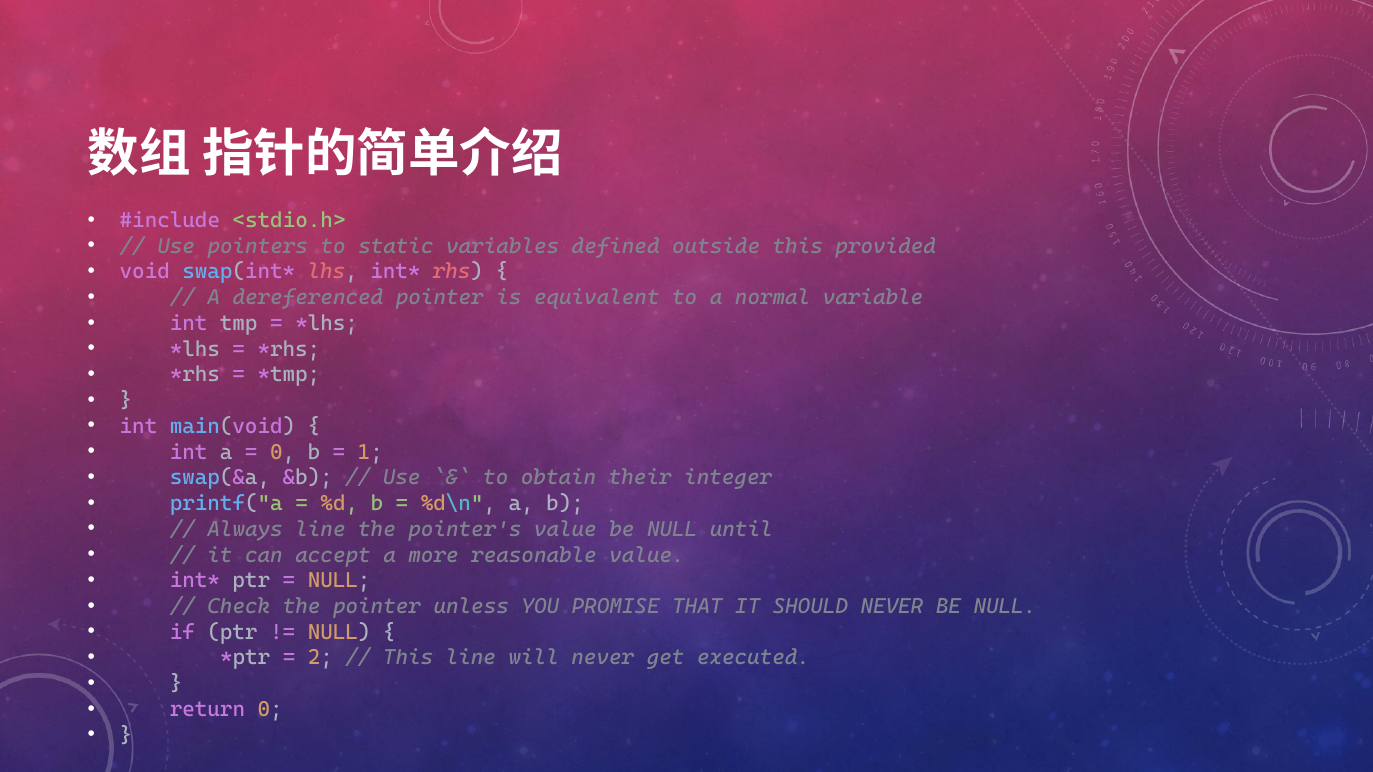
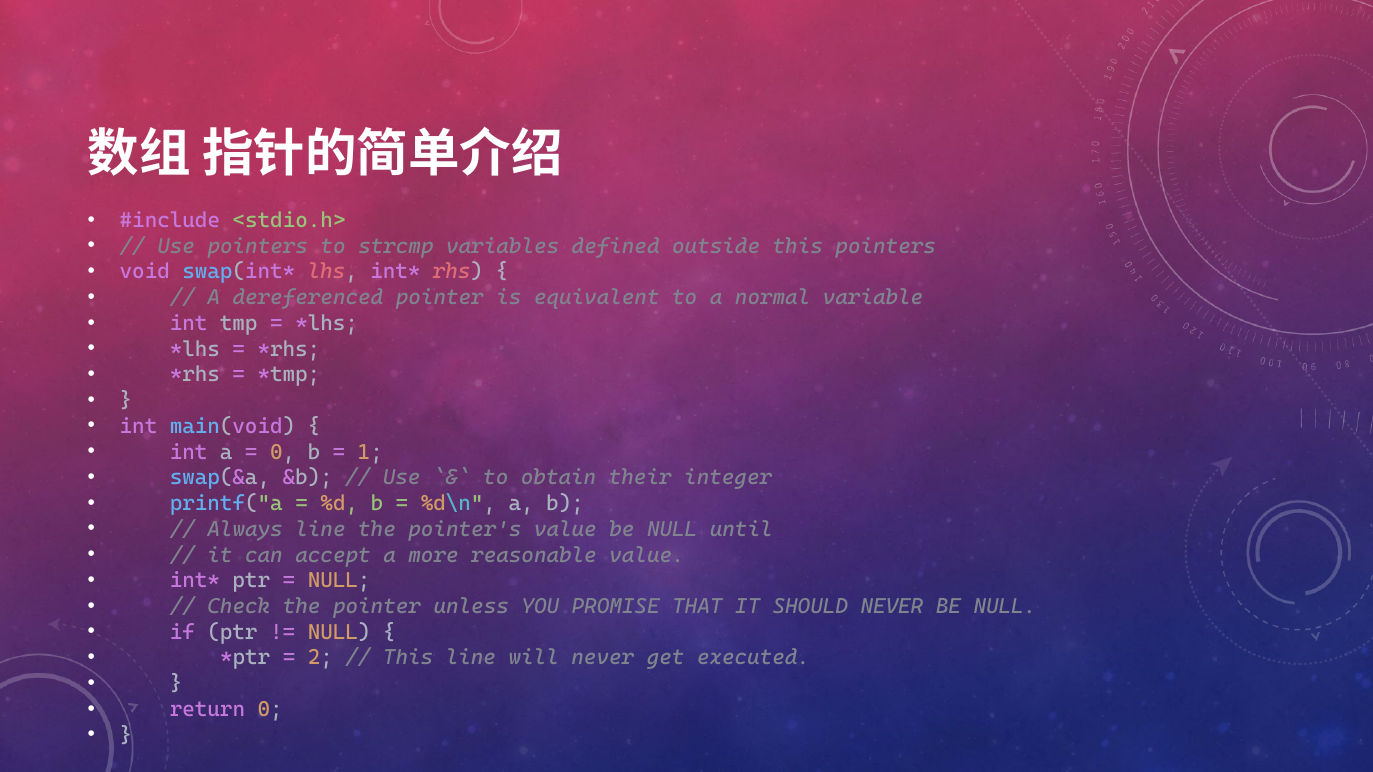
static: static -> strcmp
this provided: provided -> pointers
